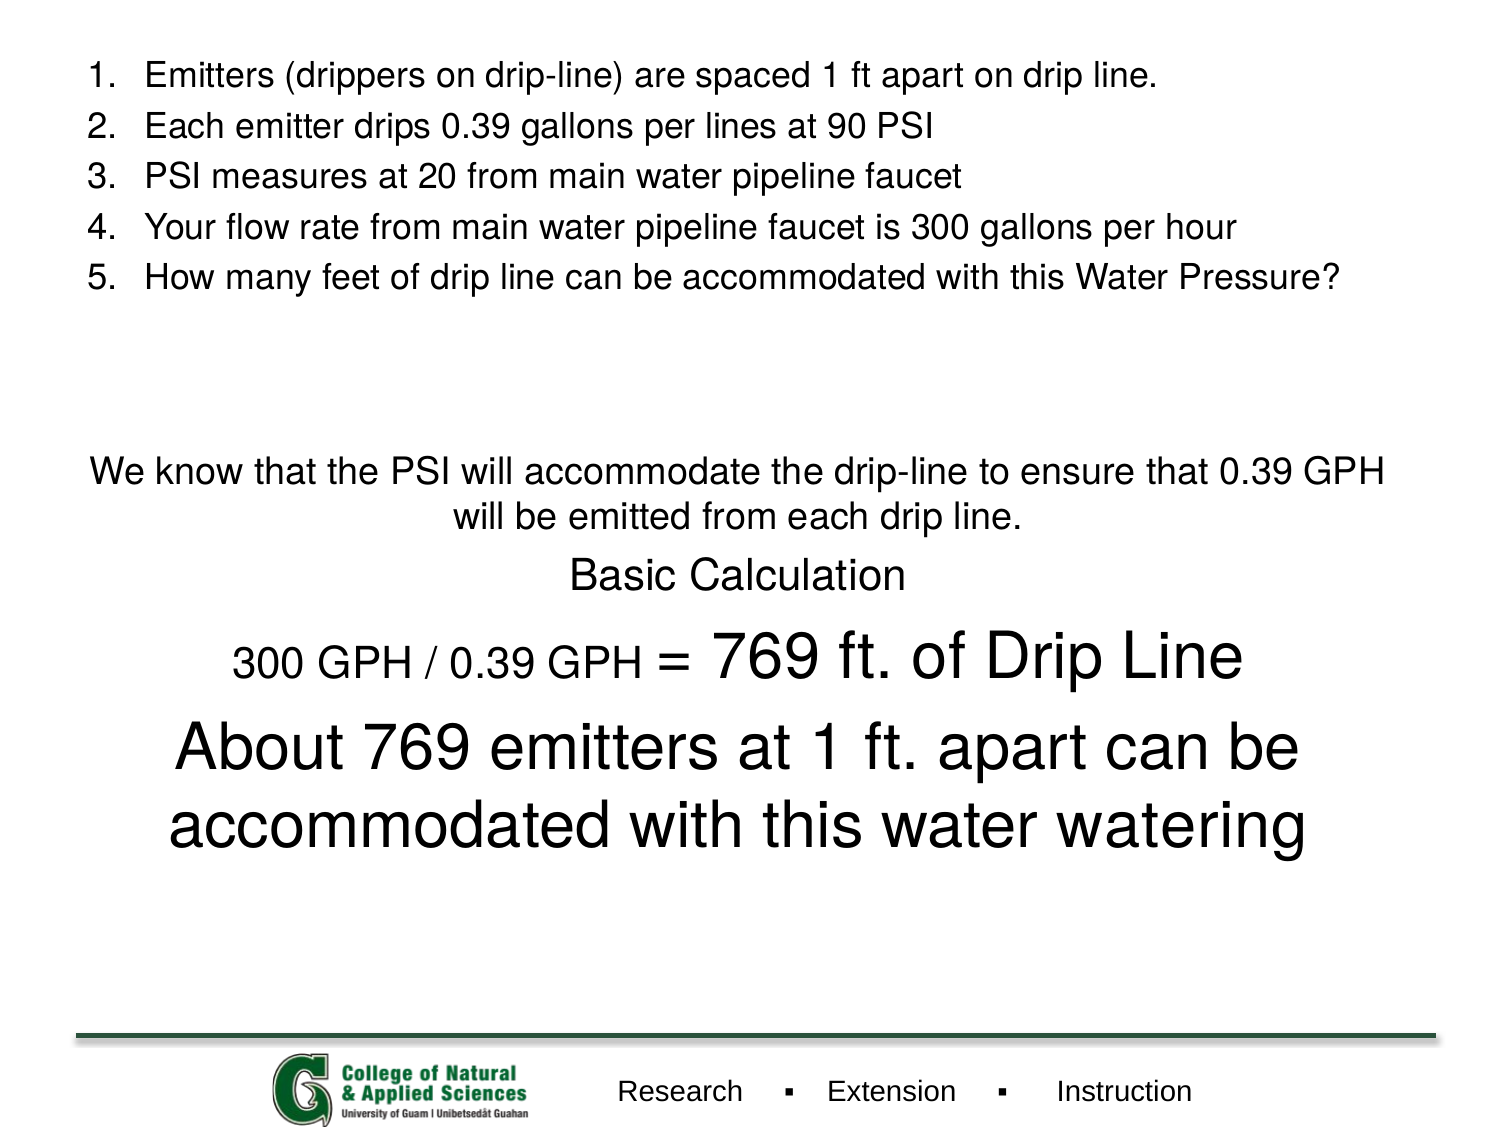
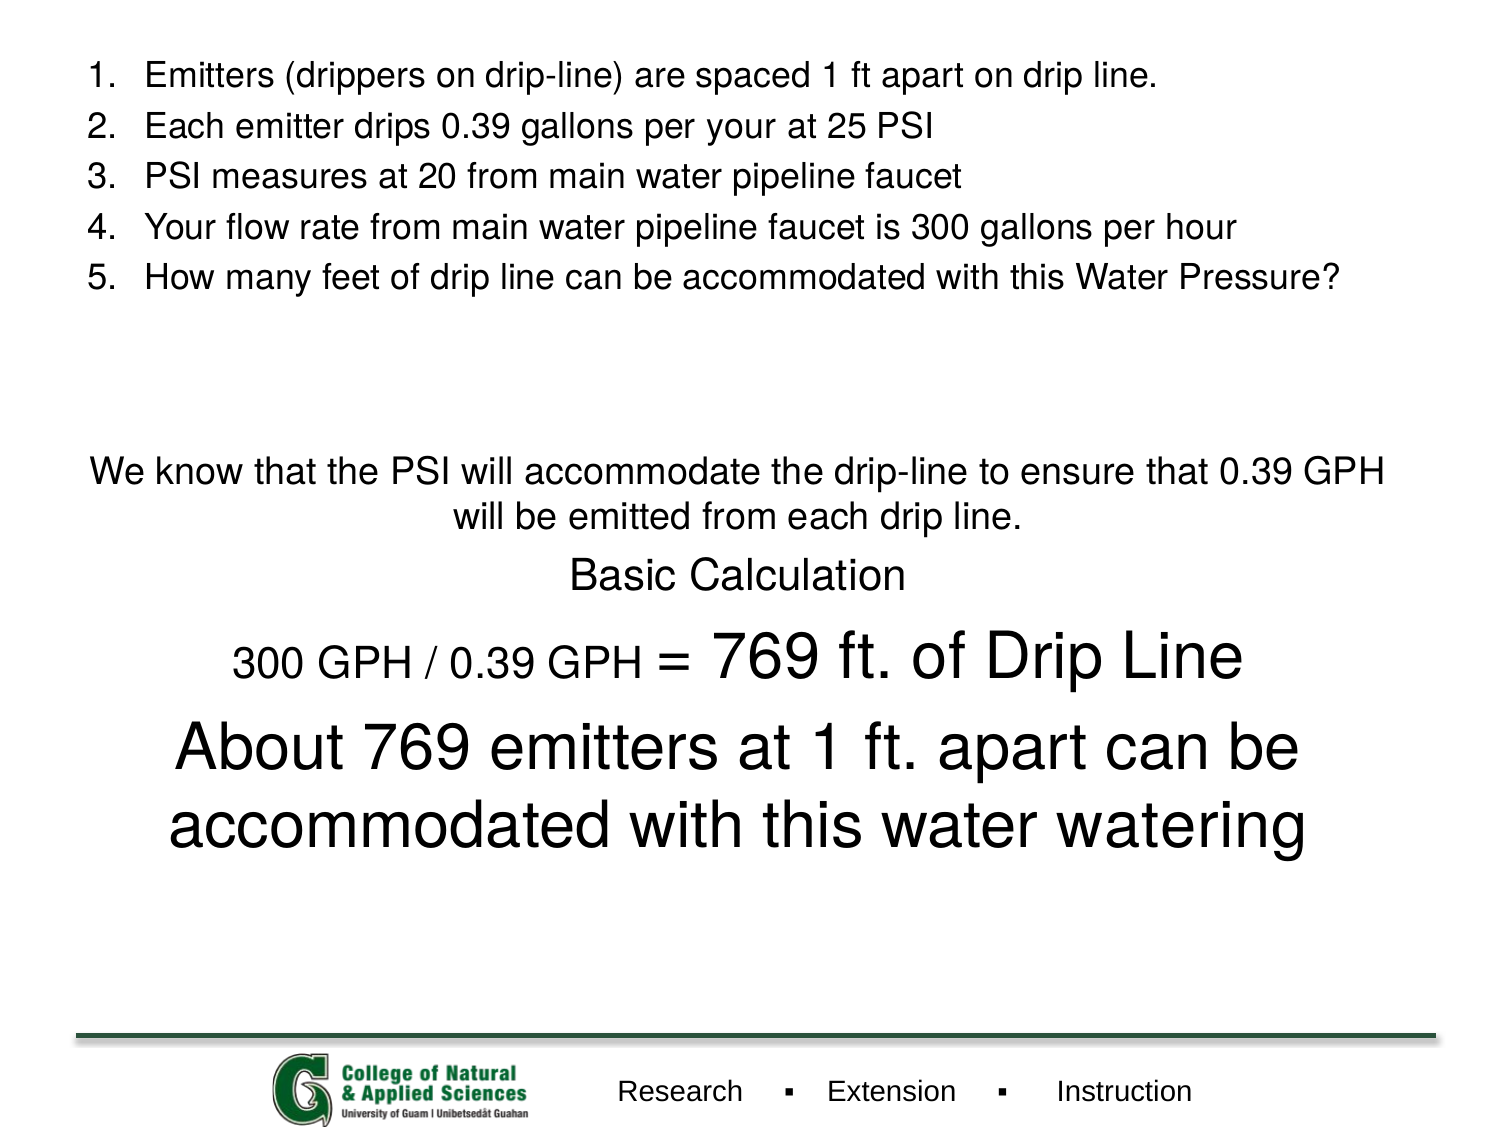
per lines: lines -> your
90: 90 -> 25
